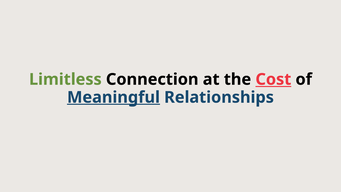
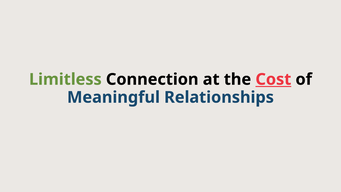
Meaningful underline: present -> none
